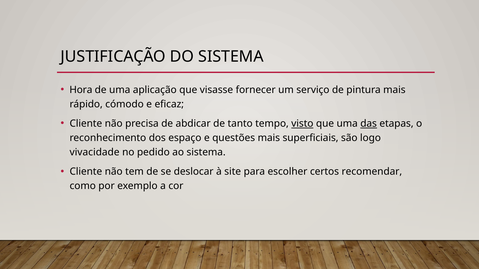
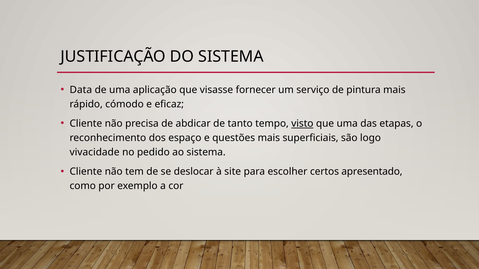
Hora: Hora -> Data
das underline: present -> none
recomendar: recomendar -> apresentado
